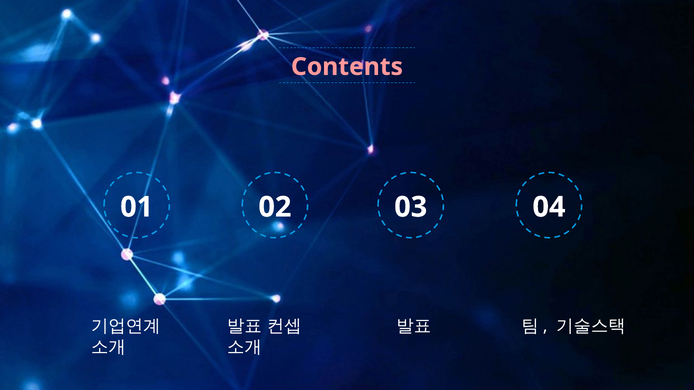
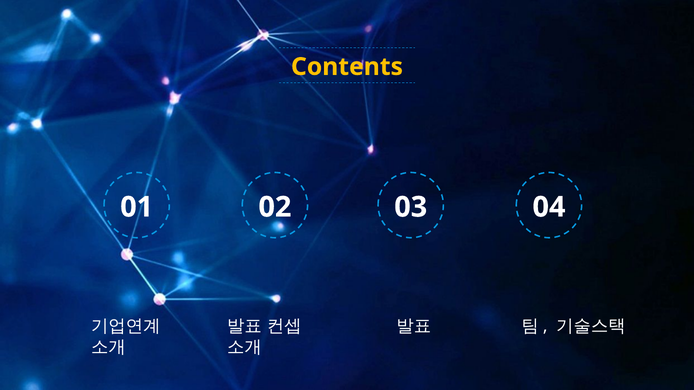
Contents colour: pink -> yellow
